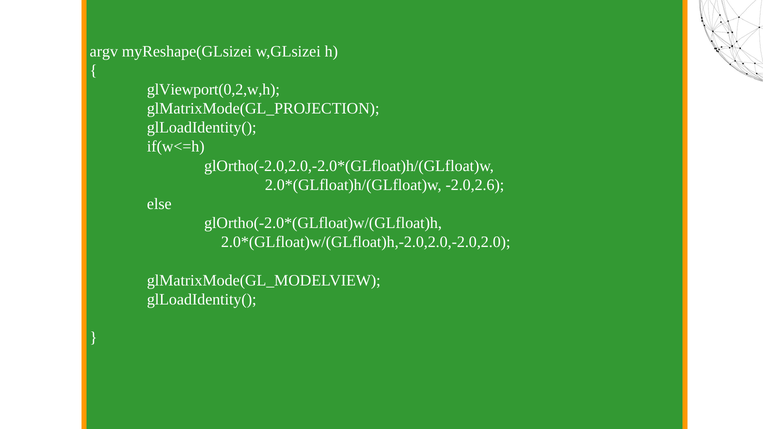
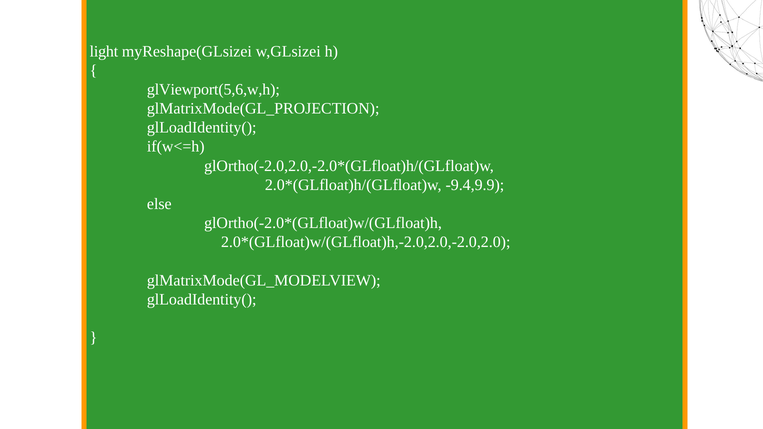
argv: argv -> light
glViewport(0,2,w,h: glViewport(0,2,w,h -> glViewport(5,6,w,h
-2.0,2.6: -2.0,2.6 -> -9.4,9.9
